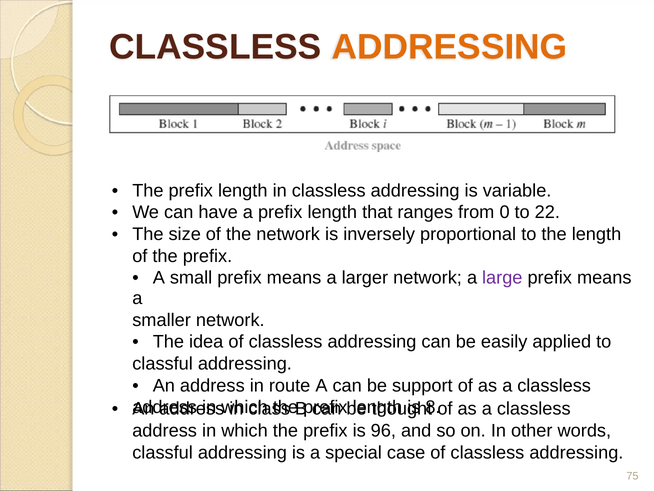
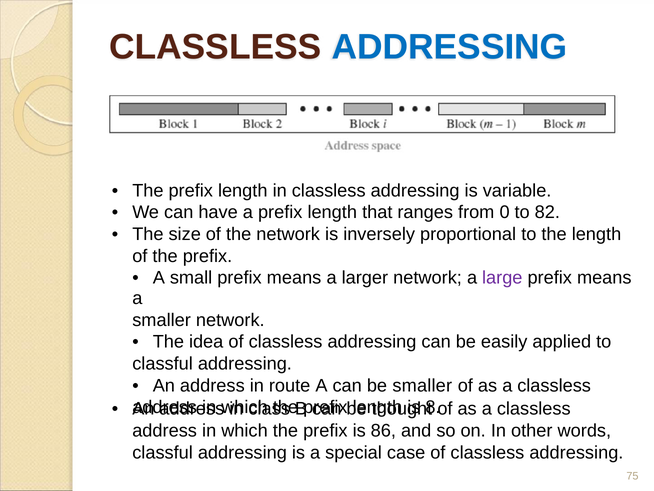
ADDRESSING at (450, 47) colour: orange -> blue
22: 22 -> 82
be support: support -> smaller
96: 96 -> 86
